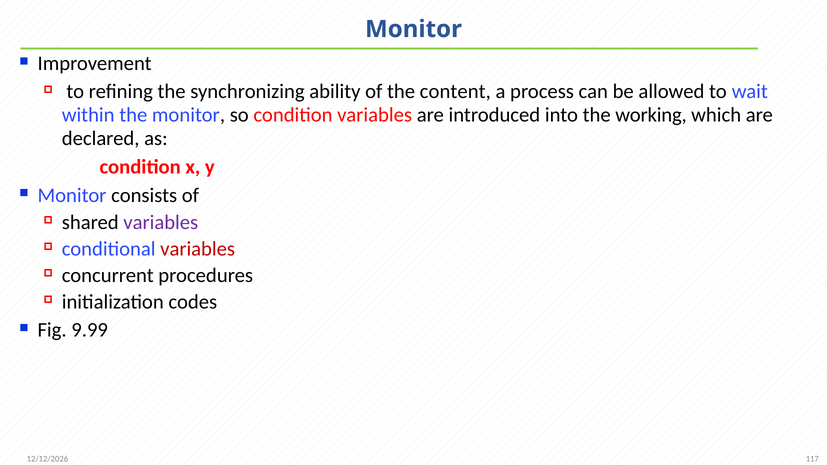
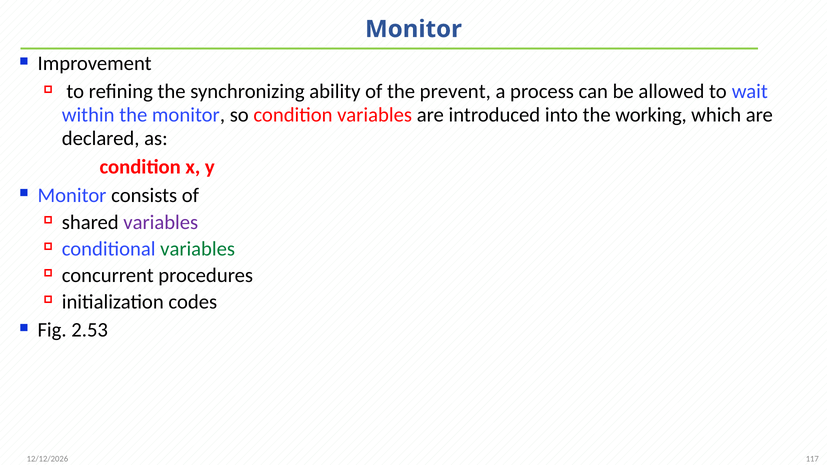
content: content -> prevent
variables at (198, 249) colour: red -> green
9.99: 9.99 -> 2.53
